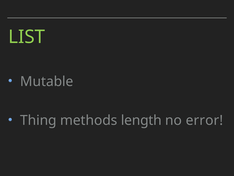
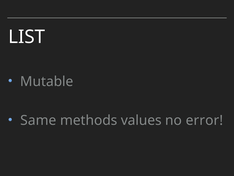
LIST colour: light green -> white
Thing: Thing -> Same
length: length -> values
